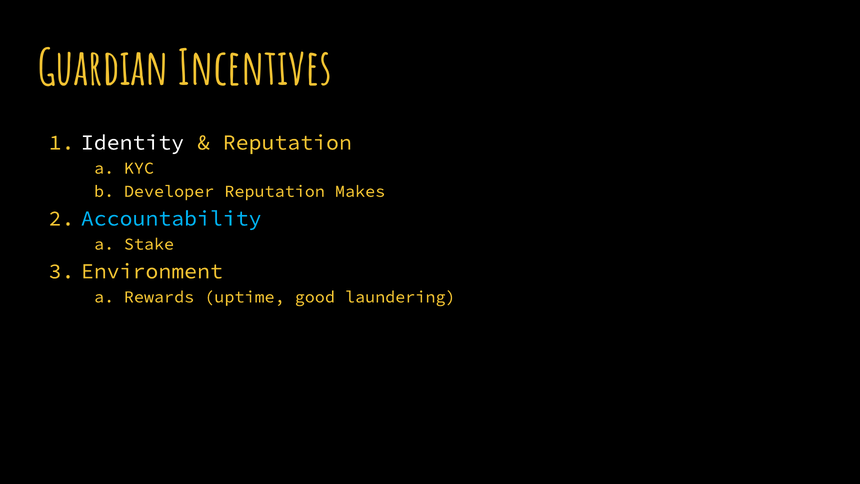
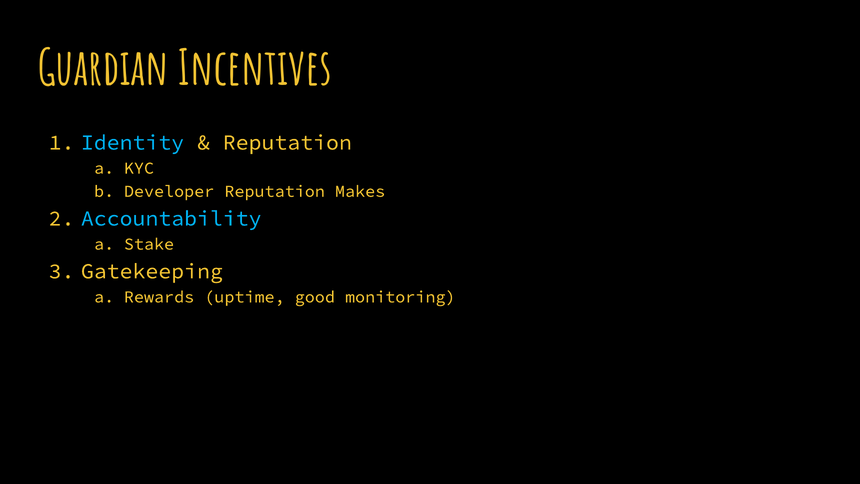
Identity colour: white -> light blue
Environment: Environment -> Gatekeeping
laundering: laundering -> monitoring
